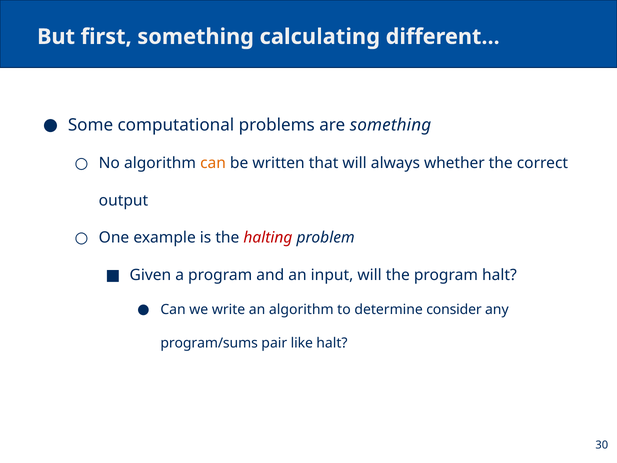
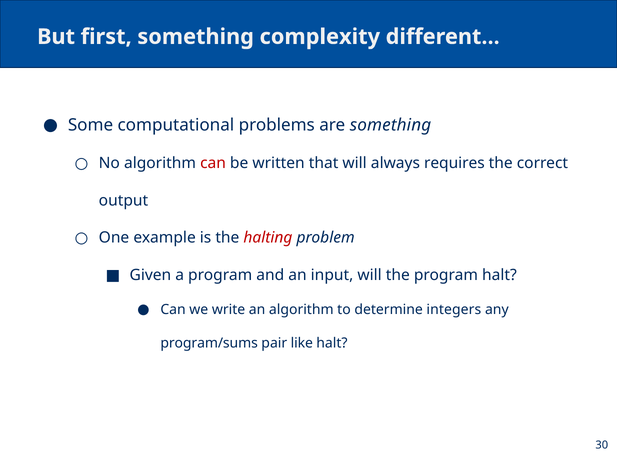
calculating: calculating -> complexity
can at (213, 163) colour: orange -> red
whether: whether -> requires
consider: consider -> integers
